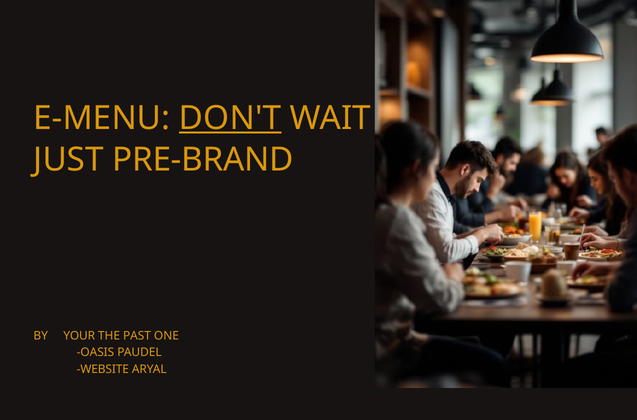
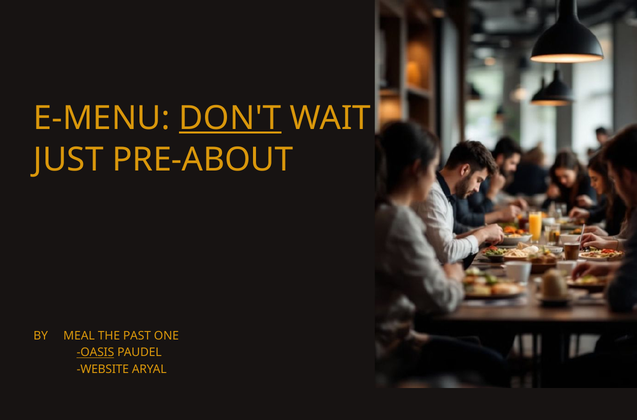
PRE-BRAND: PRE-BRAND -> PRE-ABOUT
YOUR: YOUR -> MEAL
OASIS underline: none -> present
